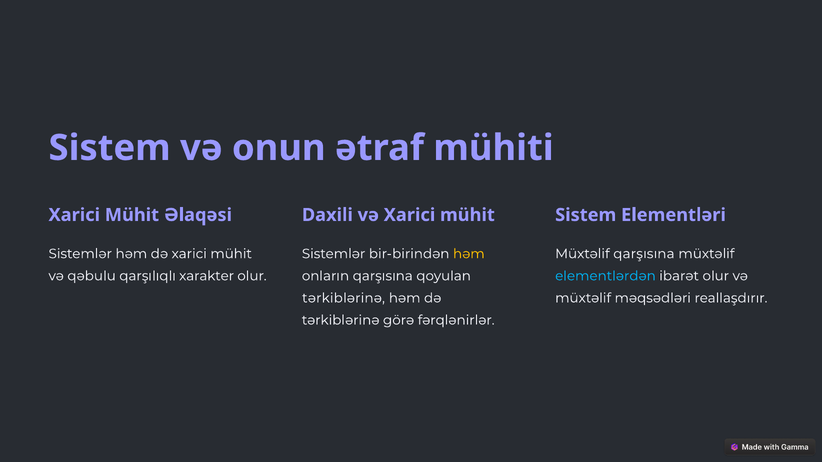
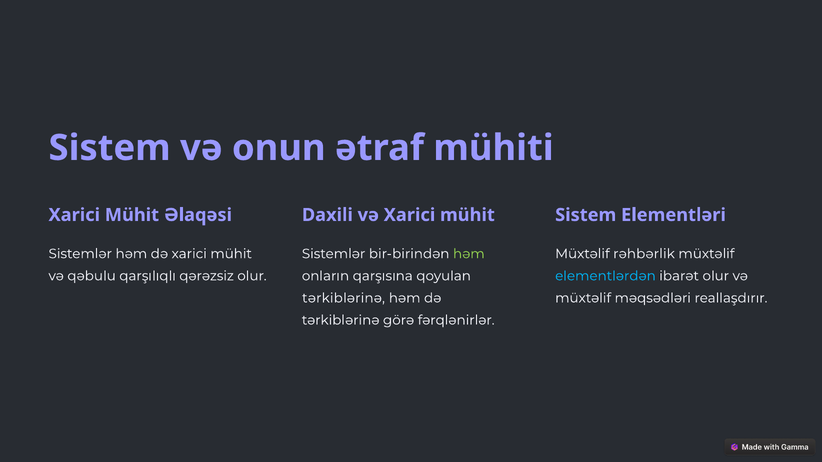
həm at (469, 254) colour: yellow -> light green
Müxtəlif qarşısına: qarşısına -> rəhbərlik
xarakter: xarakter -> qərəzsiz
